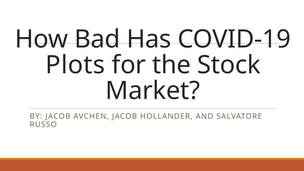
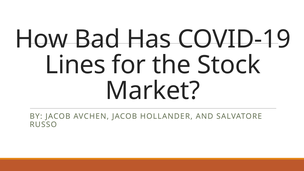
Plots: Plots -> Lines
